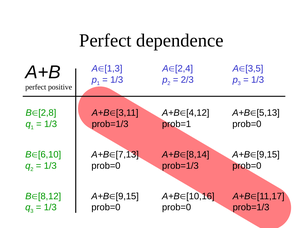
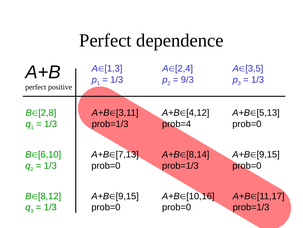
2/3: 2/3 -> 9/3
prob=1: prob=1 -> prob=4
